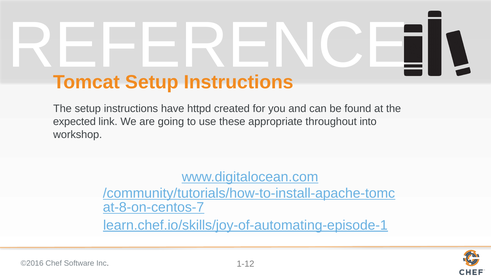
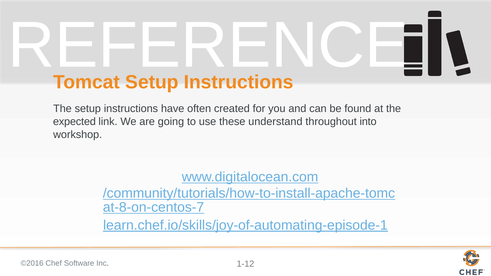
httpd: httpd -> often
appropriate: appropriate -> understand
